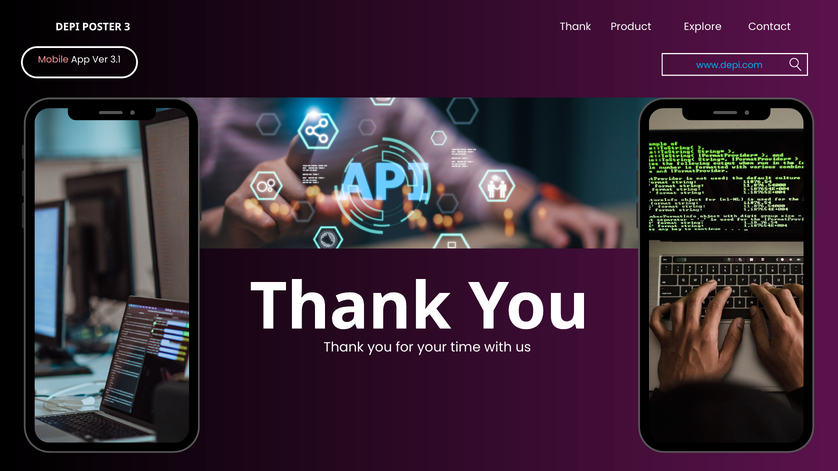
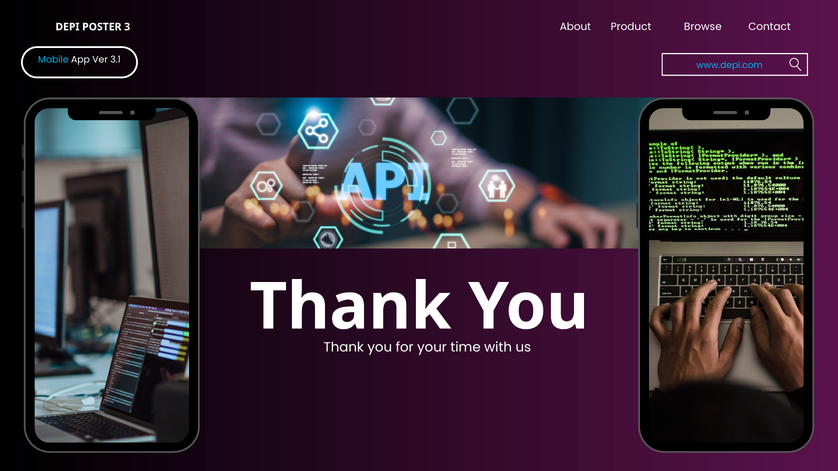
3 Thank: Thank -> About
Explore: Explore -> Browse
Mobile colour: pink -> light blue
